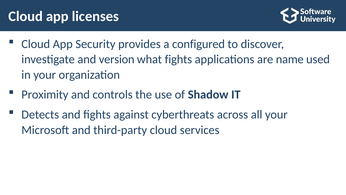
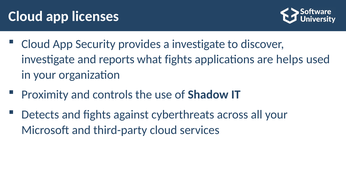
a configured: configured -> investigate
version: version -> reports
name: name -> helps
